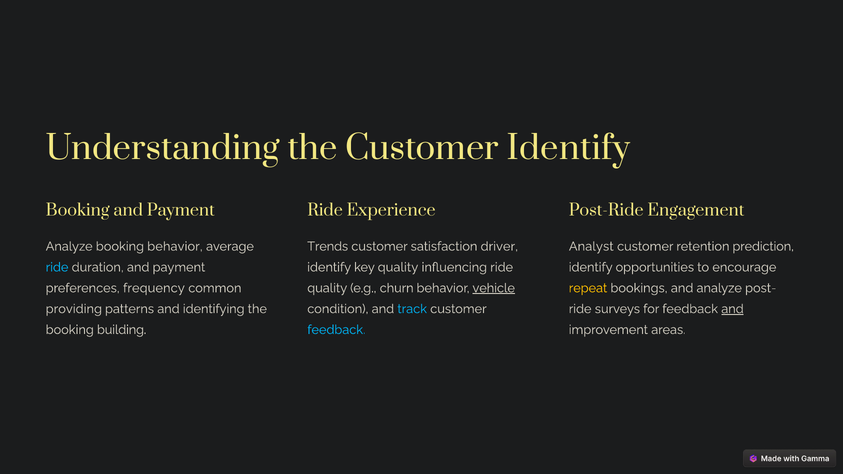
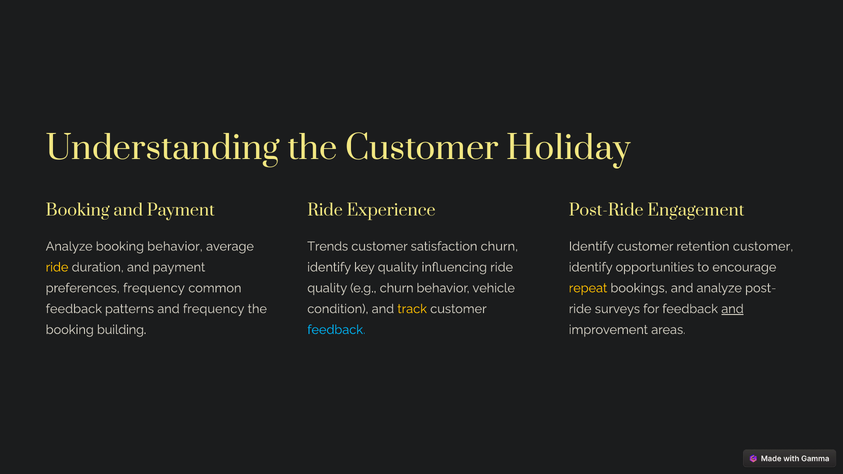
Customer Identify: Identify -> Holiday
satisfaction driver: driver -> churn
Analyst at (591, 246): Analyst -> Identify
retention prediction: prediction -> customer
ride at (57, 267) colour: light blue -> yellow
vehicle underline: present -> none
providing at (74, 309): providing -> feedback
and identifying: identifying -> frequency
track colour: light blue -> yellow
